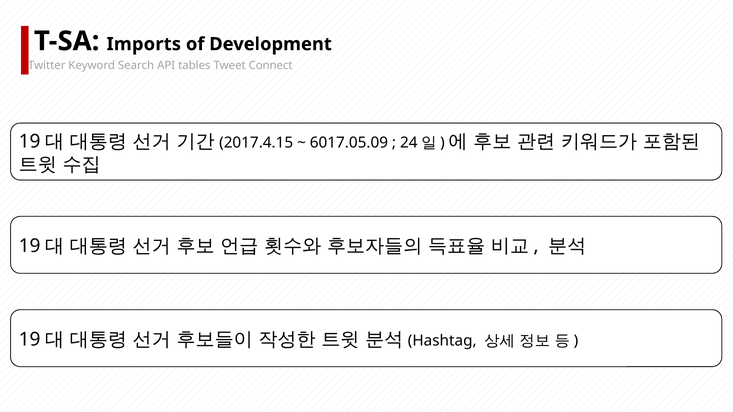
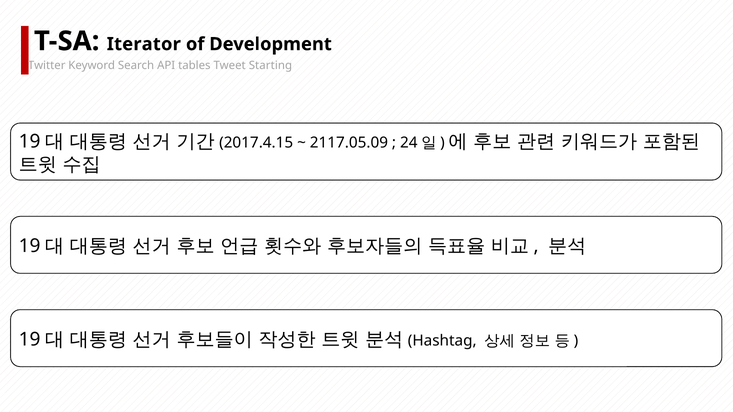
Imports: Imports -> Iterator
Connect: Connect -> Starting
6017.05.09: 6017.05.09 -> 2117.05.09
